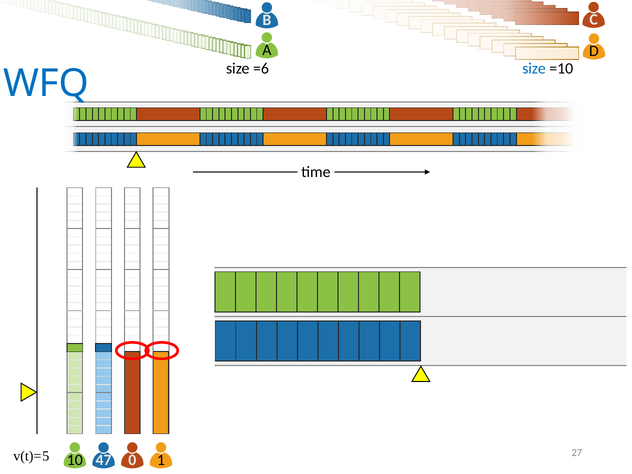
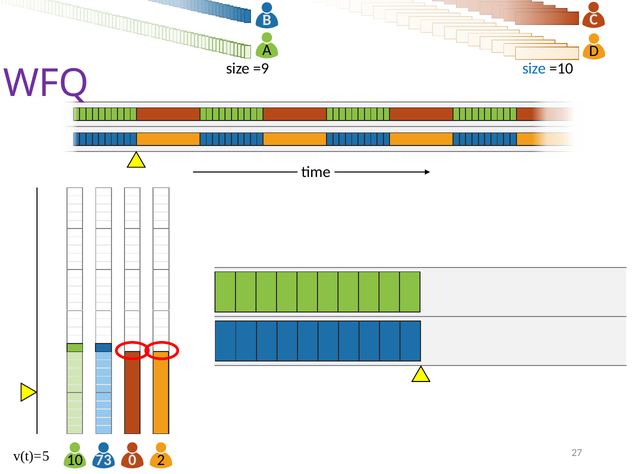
=6: =6 -> =9
WFQ colour: blue -> purple
47: 47 -> 73
1: 1 -> 2
